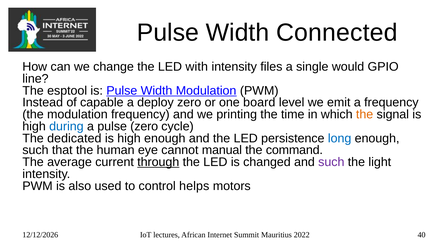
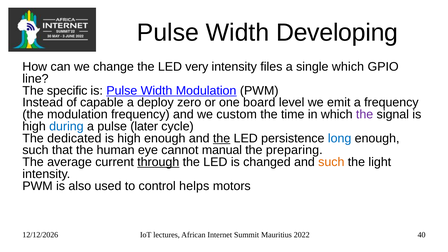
Connected: Connected -> Developing
with: with -> very
single would: would -> which
esptool: esptool -> specific
printing: printing -> custom
the at (365, 114) colour: orange -> purple
pulse zero: zero -> later
the at (222, 138) underline: none -> present
command: command -> preparing
such at (331, 162) colour: purple -> orange
